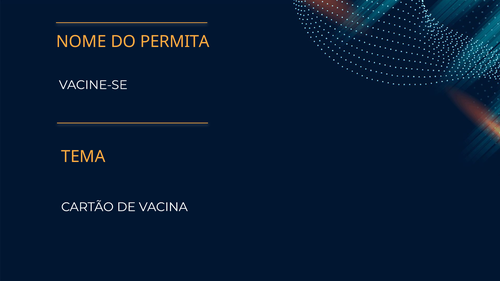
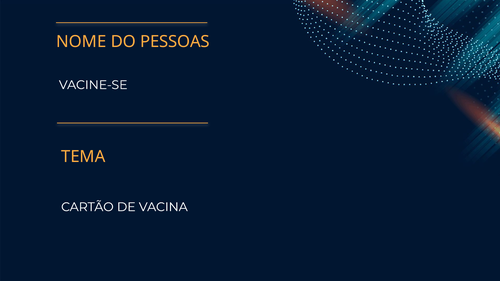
PERMITA: PERMITA -> PESSOAS
